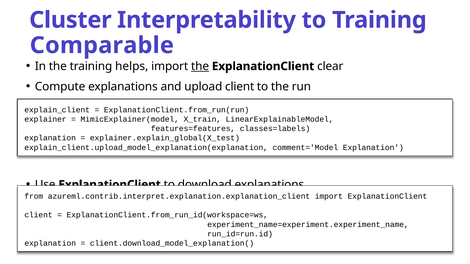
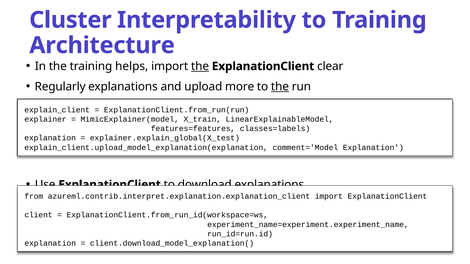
Comparable: Comparable -> Architecture
Compute: Compute -> Regularly
upload client: client -> more
the at (280, 87) underline: none -> present
